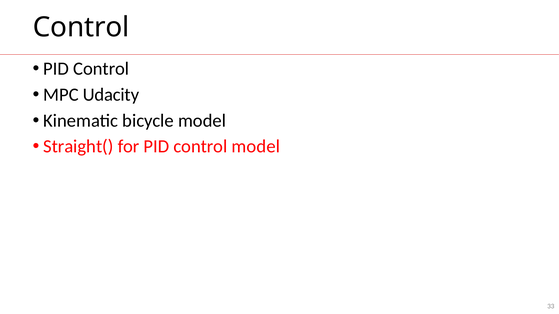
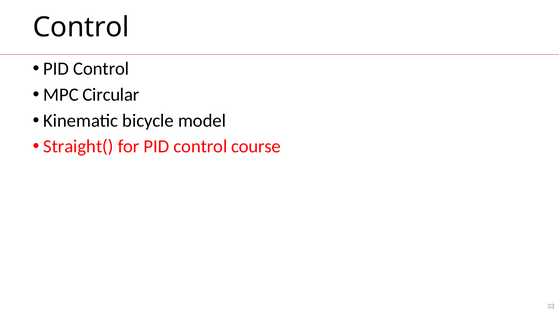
Udacity: Udacity -> Circular
control model: model -> course
